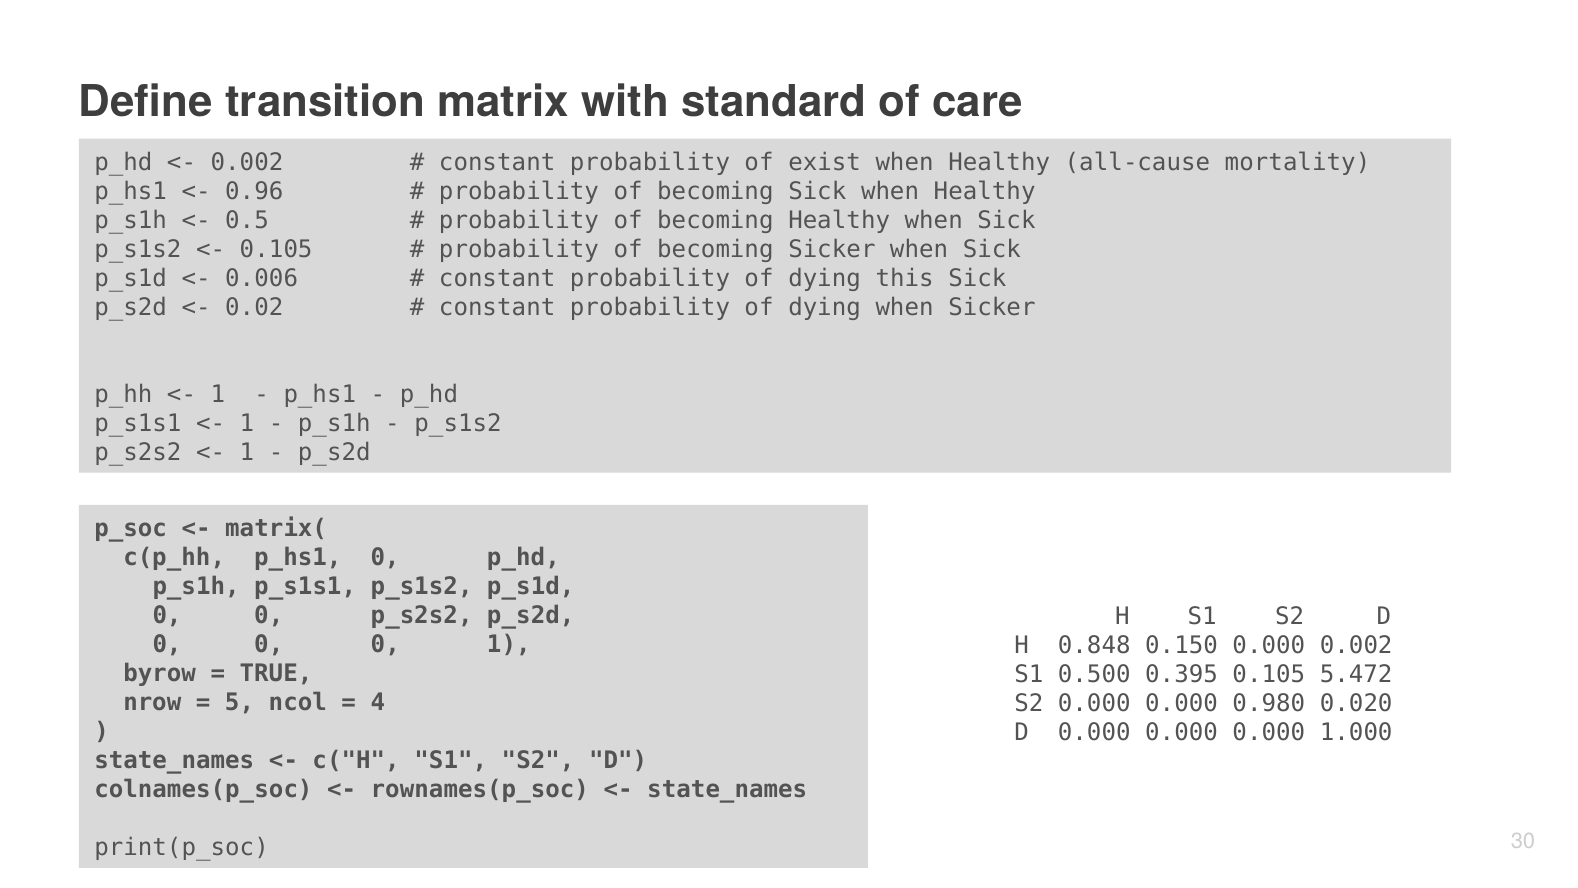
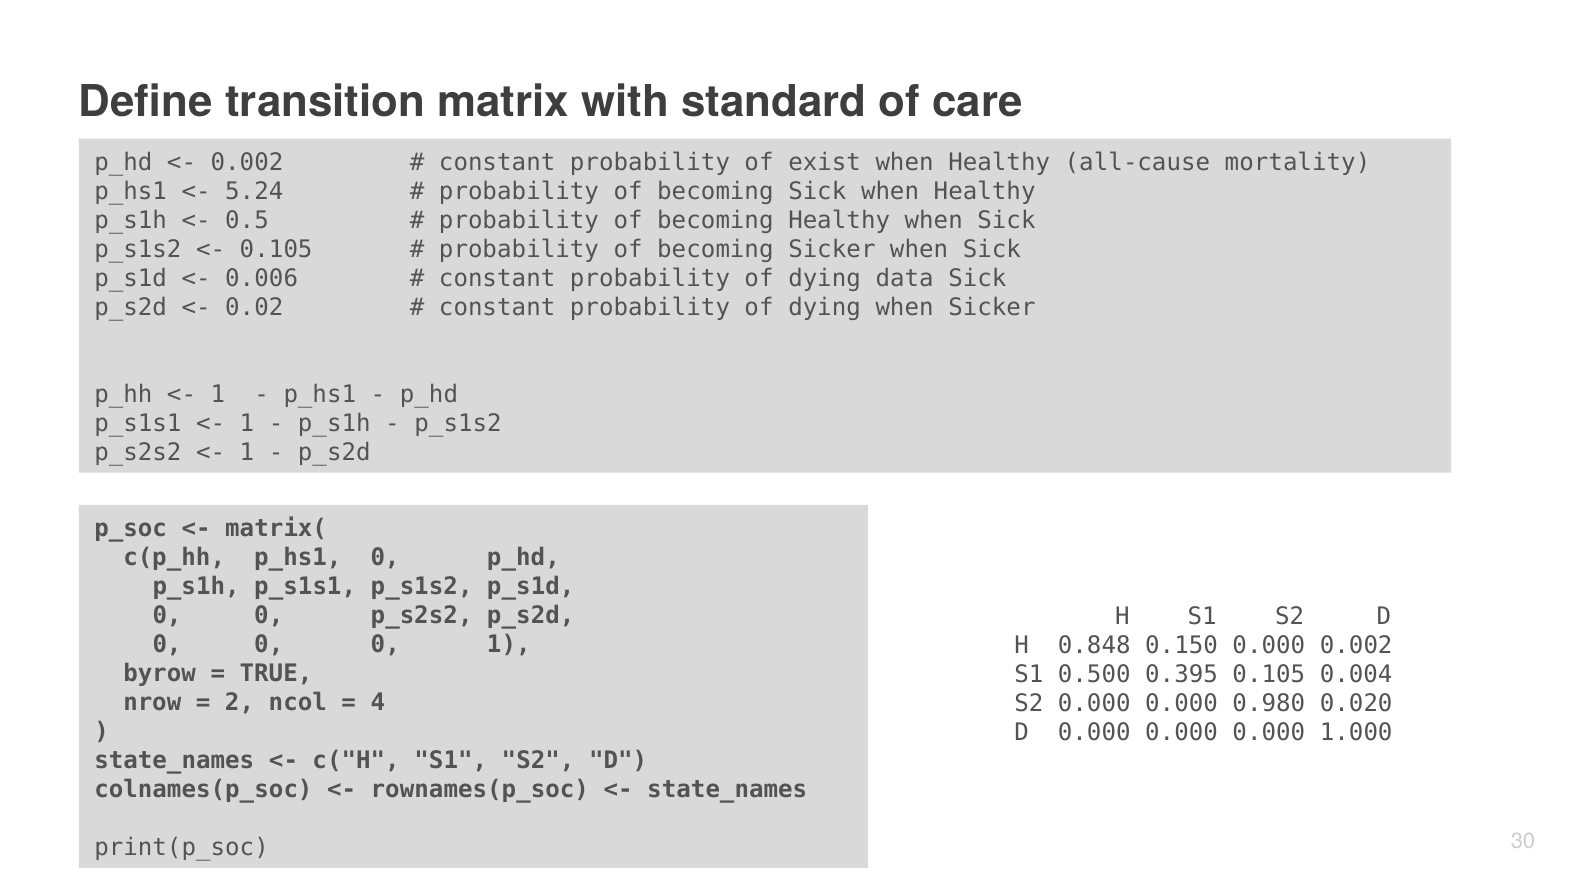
0.96: 0.96 -> 5.24
this: this -> data
5.472: 5.472 -> 0.004
5: 5 -> 2
